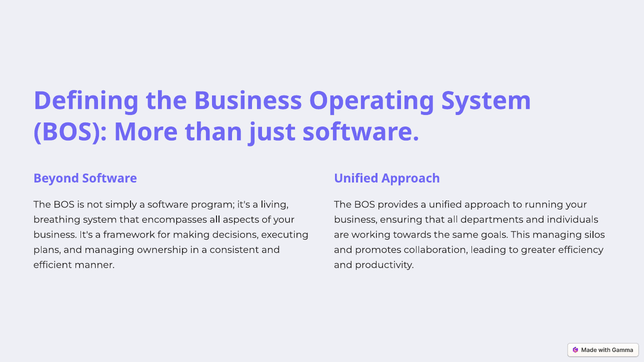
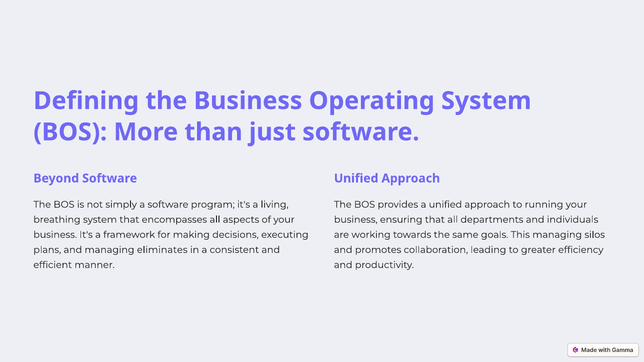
ownership: ownership -> eliminates
